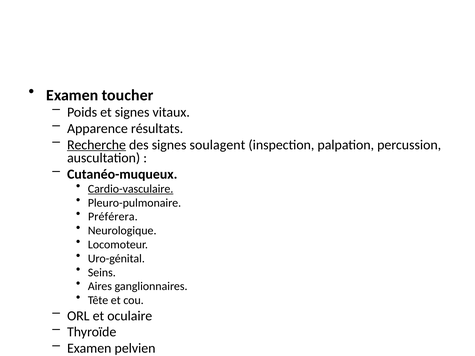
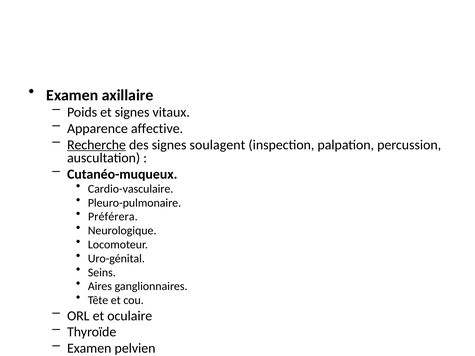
toucher: toucher -> axillaire
résultats: résultats -> affective
Cardio-vasculaire underline: present -> none
